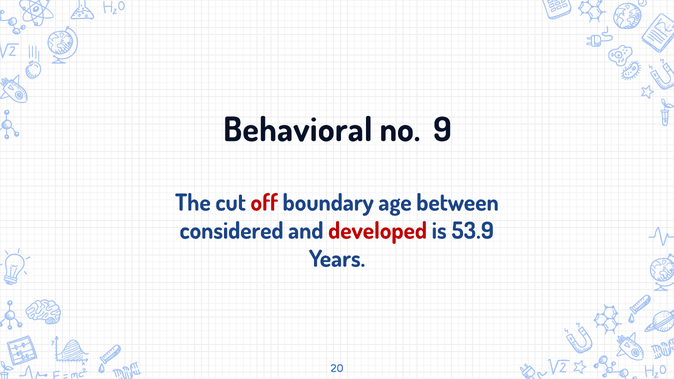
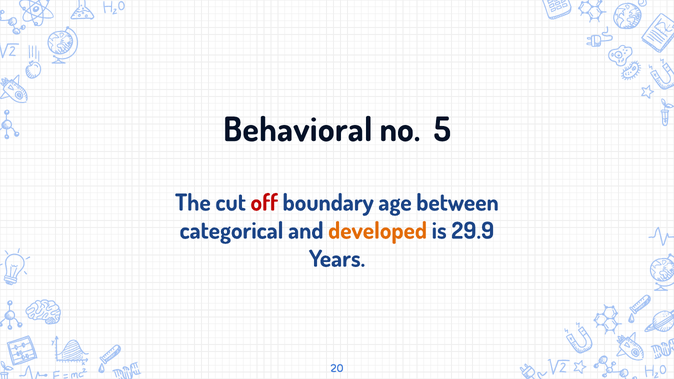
9: 9 -> 5
considered: considered -> categorical
developed colour: red -> orange
53.9: 53.9 -> 29.9
